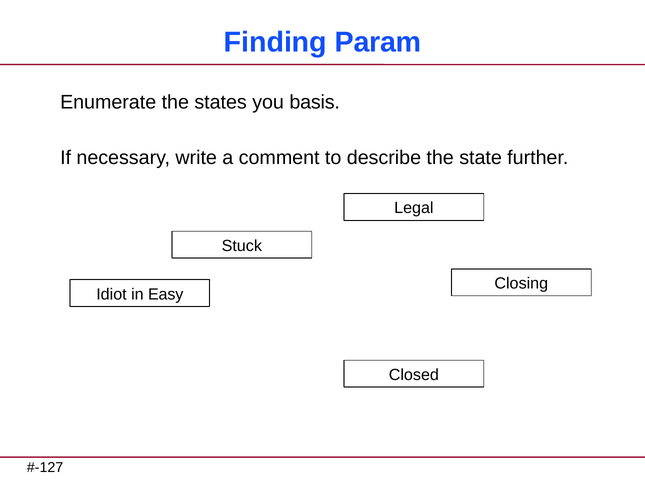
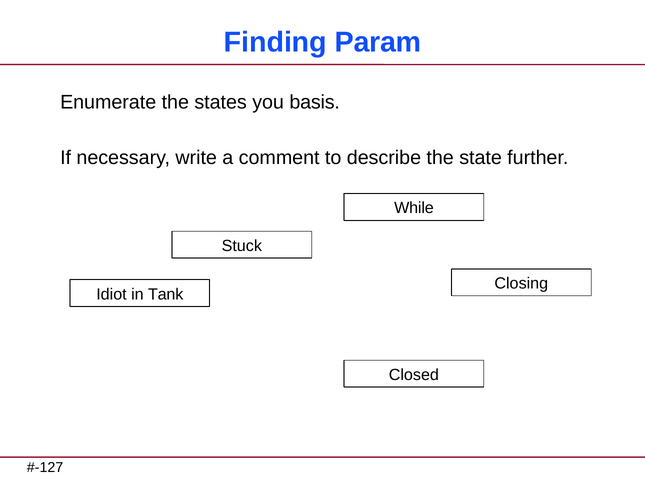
Legal: Legal -> While
Easy: Easy -> Tank
